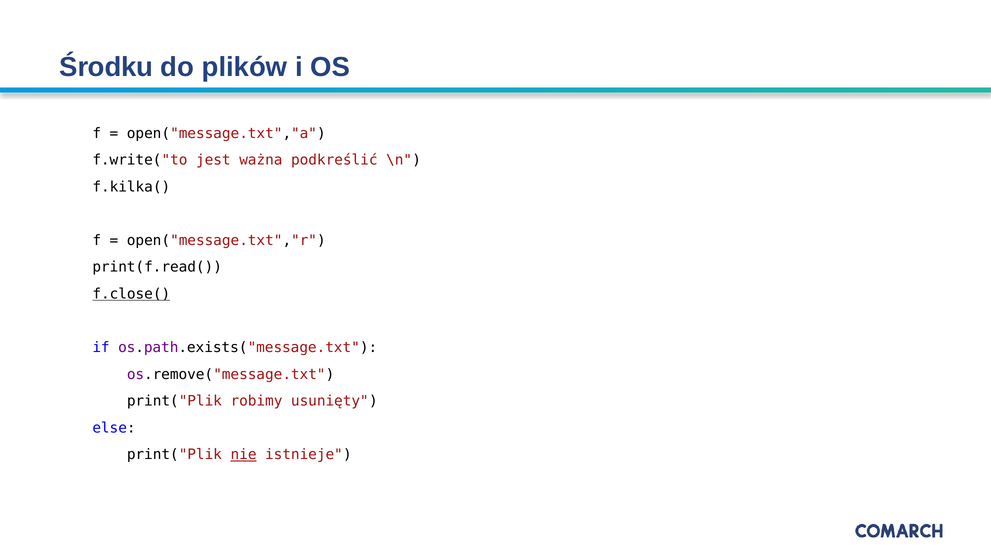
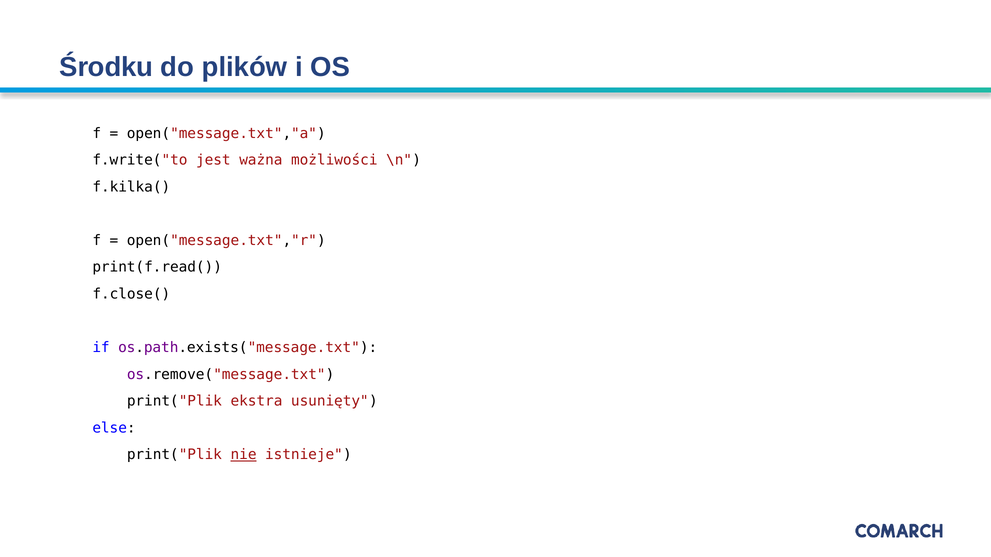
podkreślić: podkreślić -> możliwości
f.close( underline: present -> none
robimy: robimy -> ekstra
